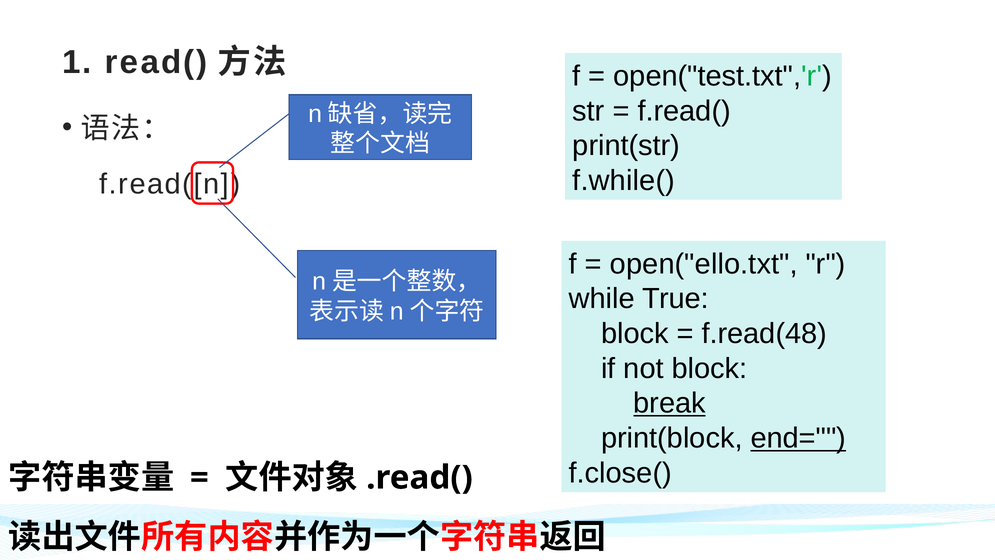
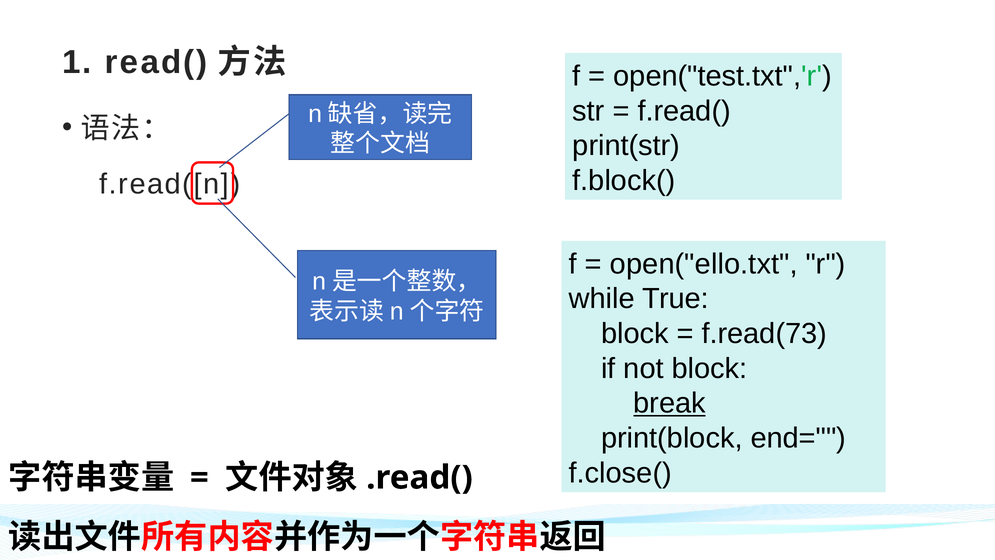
f.while(: f.while( -> f.block(
f.read(48: f.read(48 -> f.read(73
end= underline: present -> none
